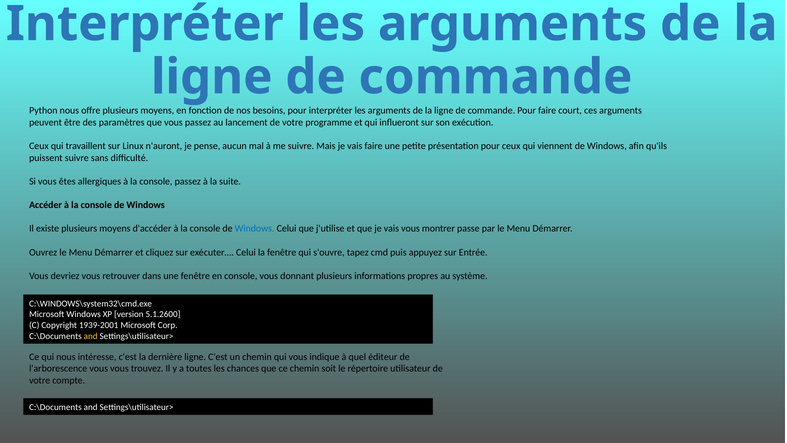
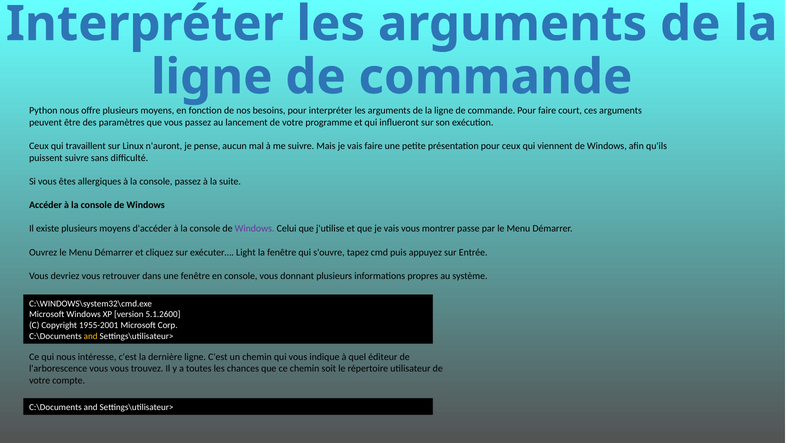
Windows at (255, 229) colour: blue -> purple
exécuter… Celui: Celui -> Light
1939-2001: 1939-2001 -> 1955-2001
